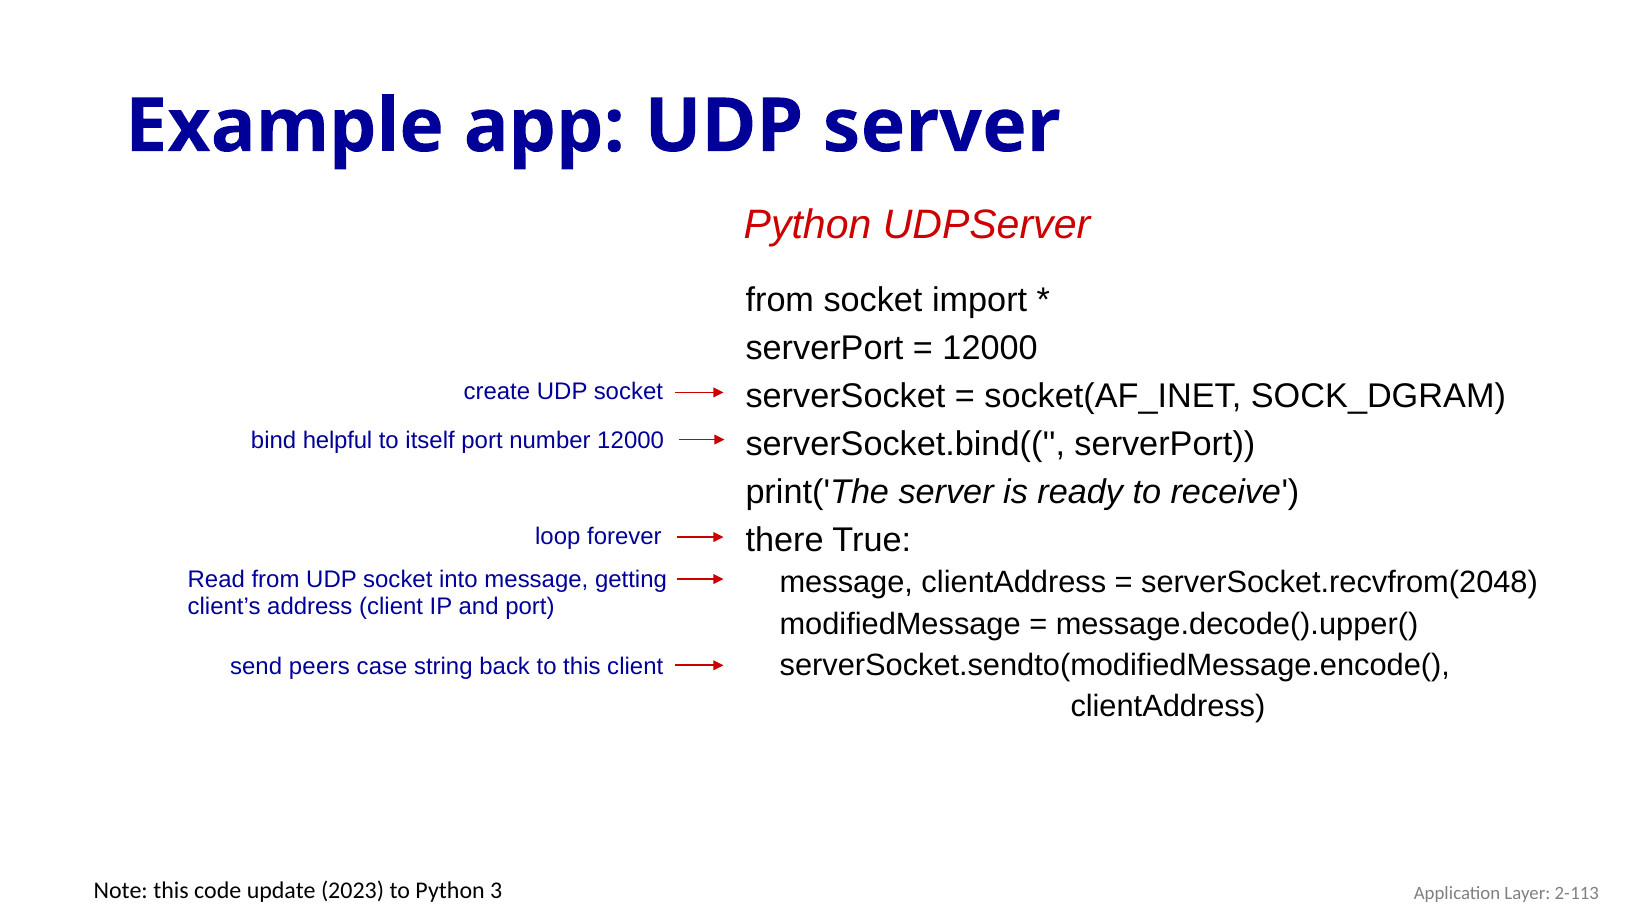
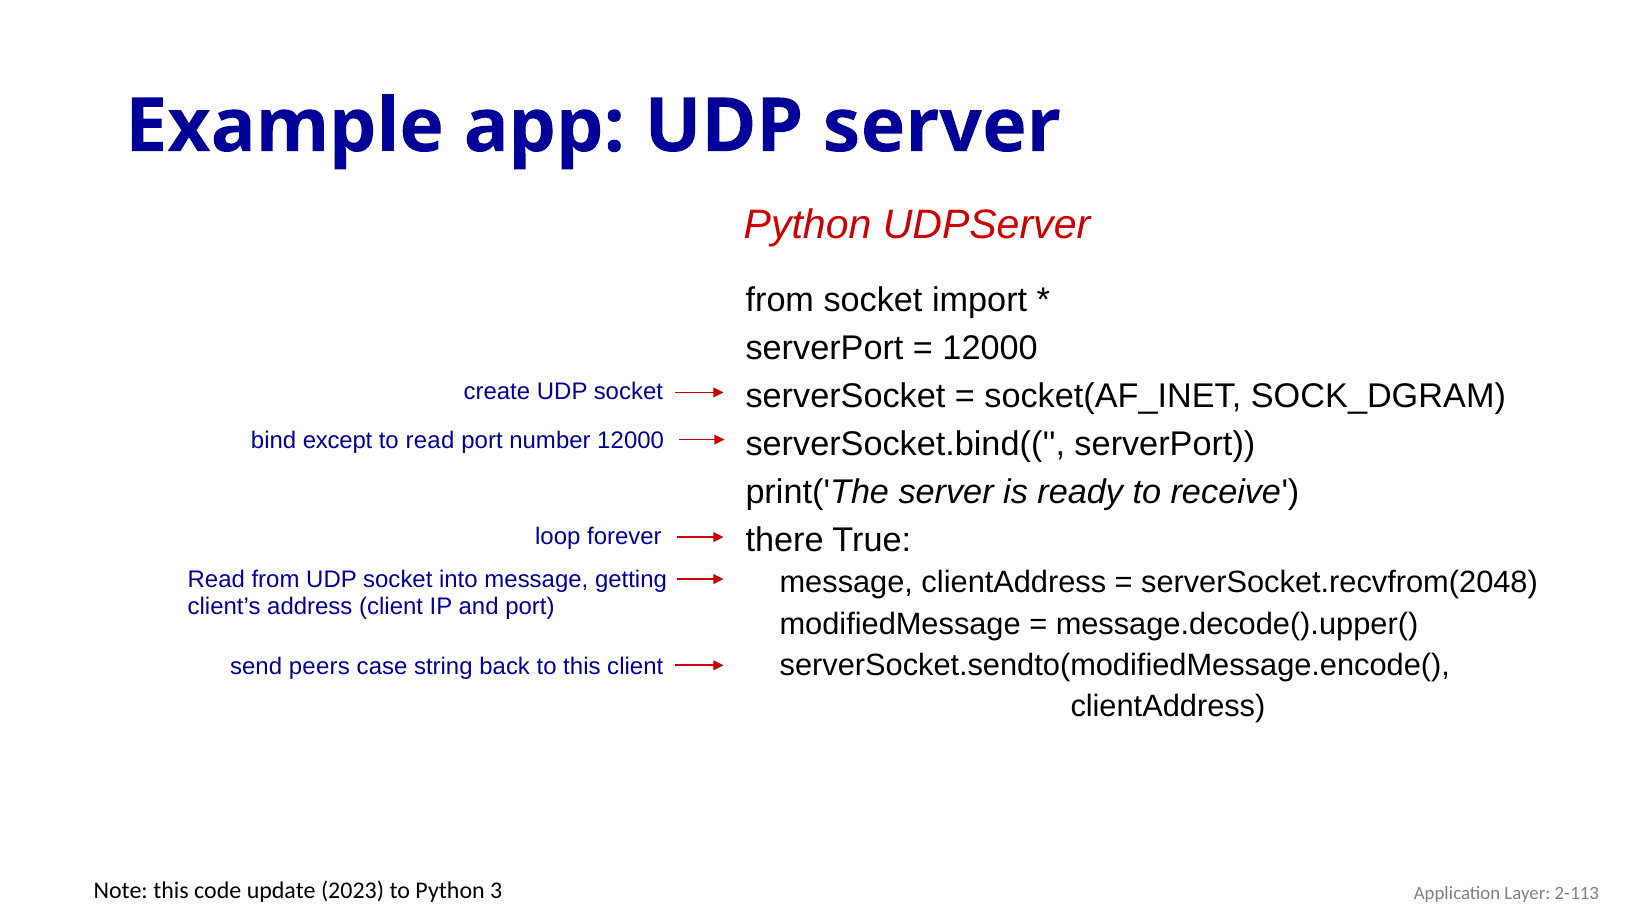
helpful: helpful -> except
to itself: itself -> read
